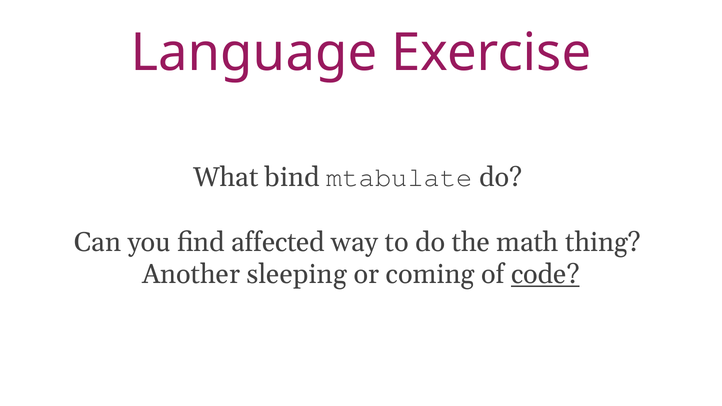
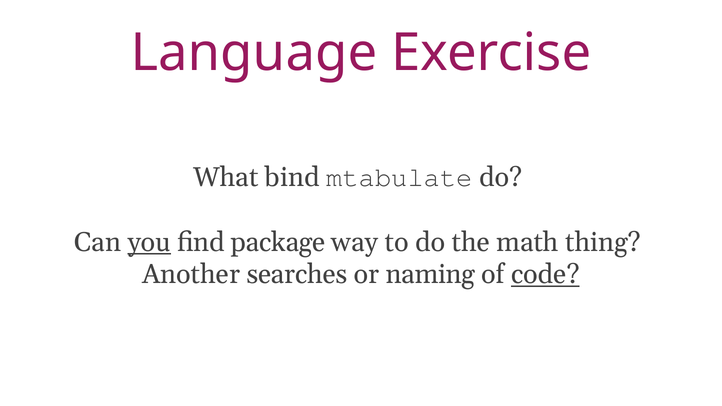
you underline: none -> present
affected: affected -> package
sleeping: sleeping -> searches
coming: coming -> naming
